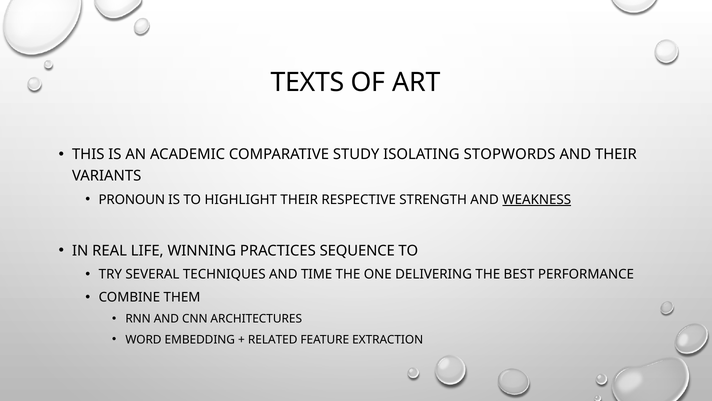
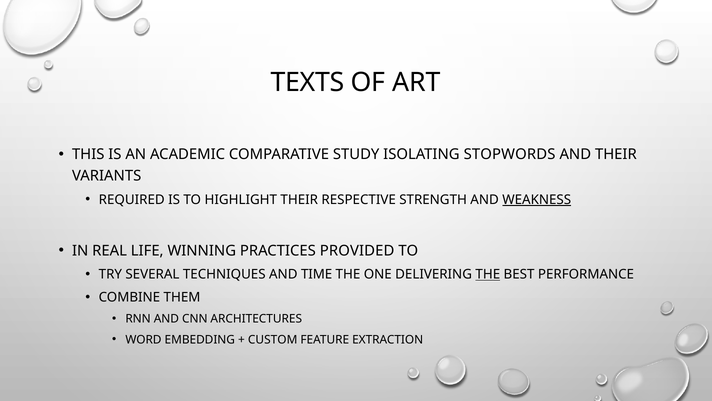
PRONOUN: PRONOUN -> REQUIRED
SEQUENCE: SEQUENCE -> PROVIDED
THE at (488, 274) underline: none -> present
RELATED: RELATED -> CUSTOM
